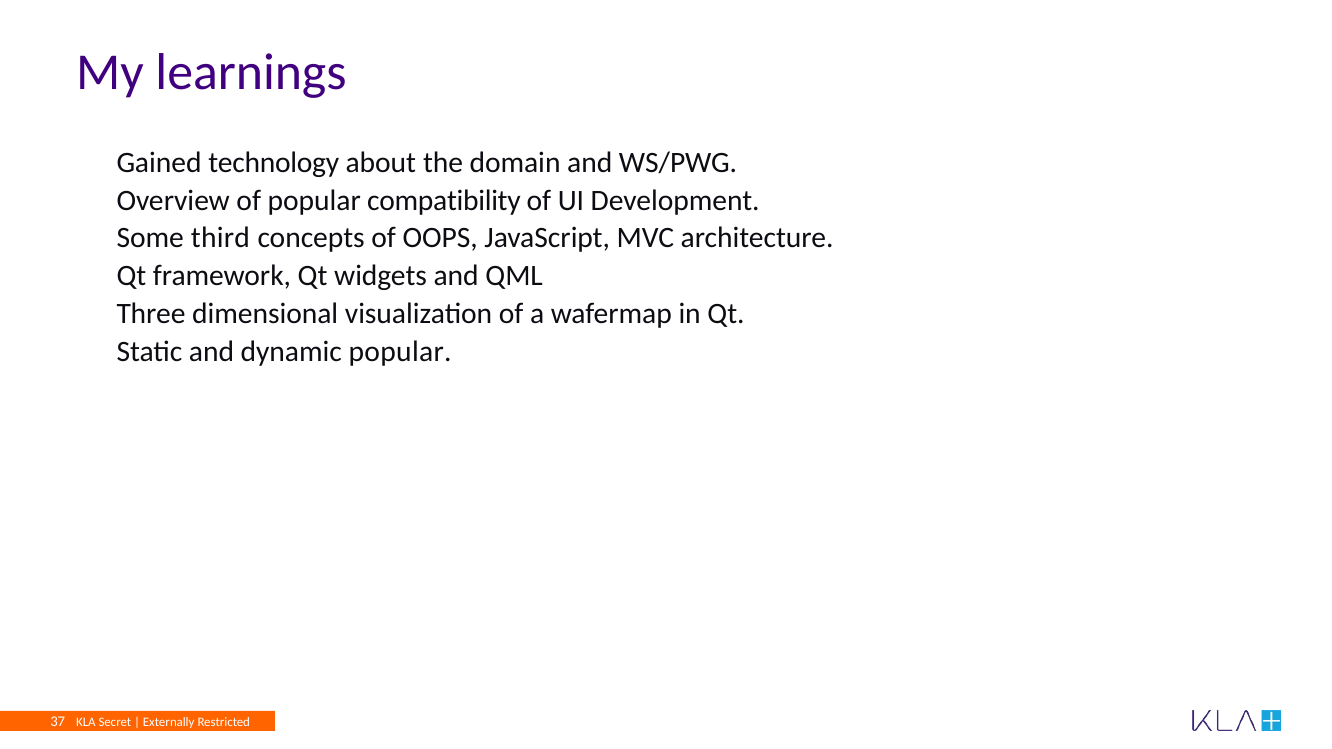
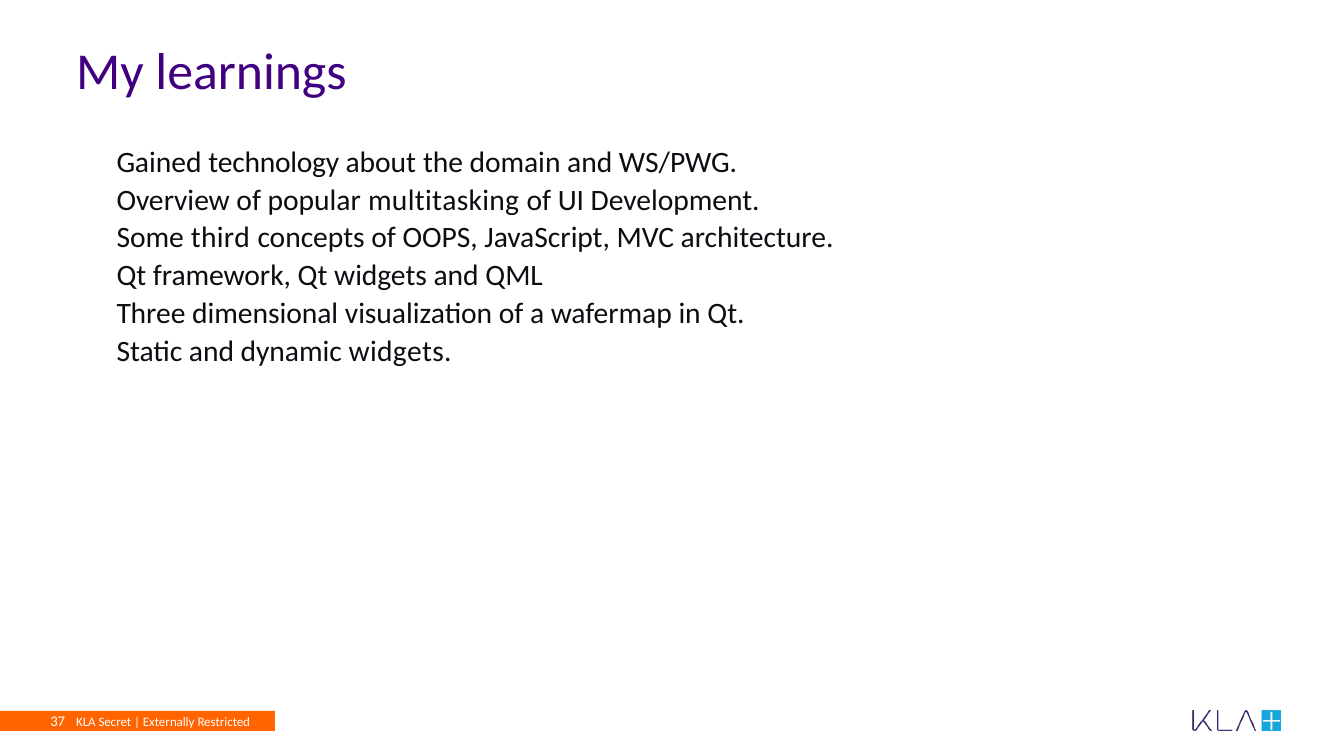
compatibility: compatibility -> multitasking
dynamic popular: popular -> widgets
